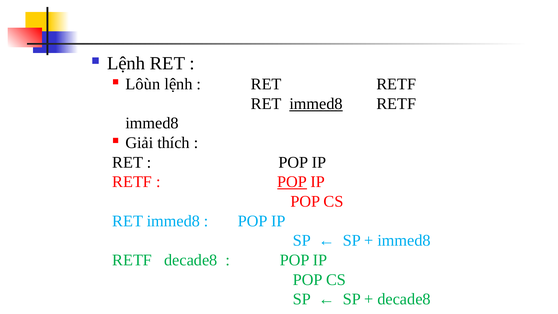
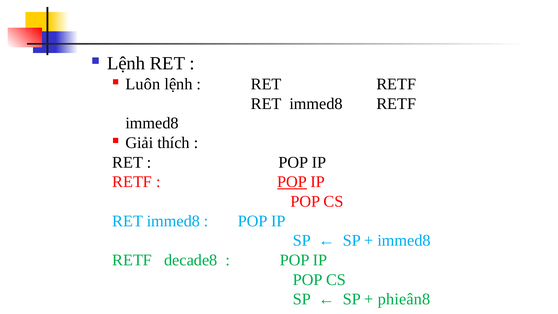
Lôùn: Lôùn -> Luôn
immed8 at (316, 104) underline: present -> none
decade8 at (404, 299): decade8 -> phieân8
